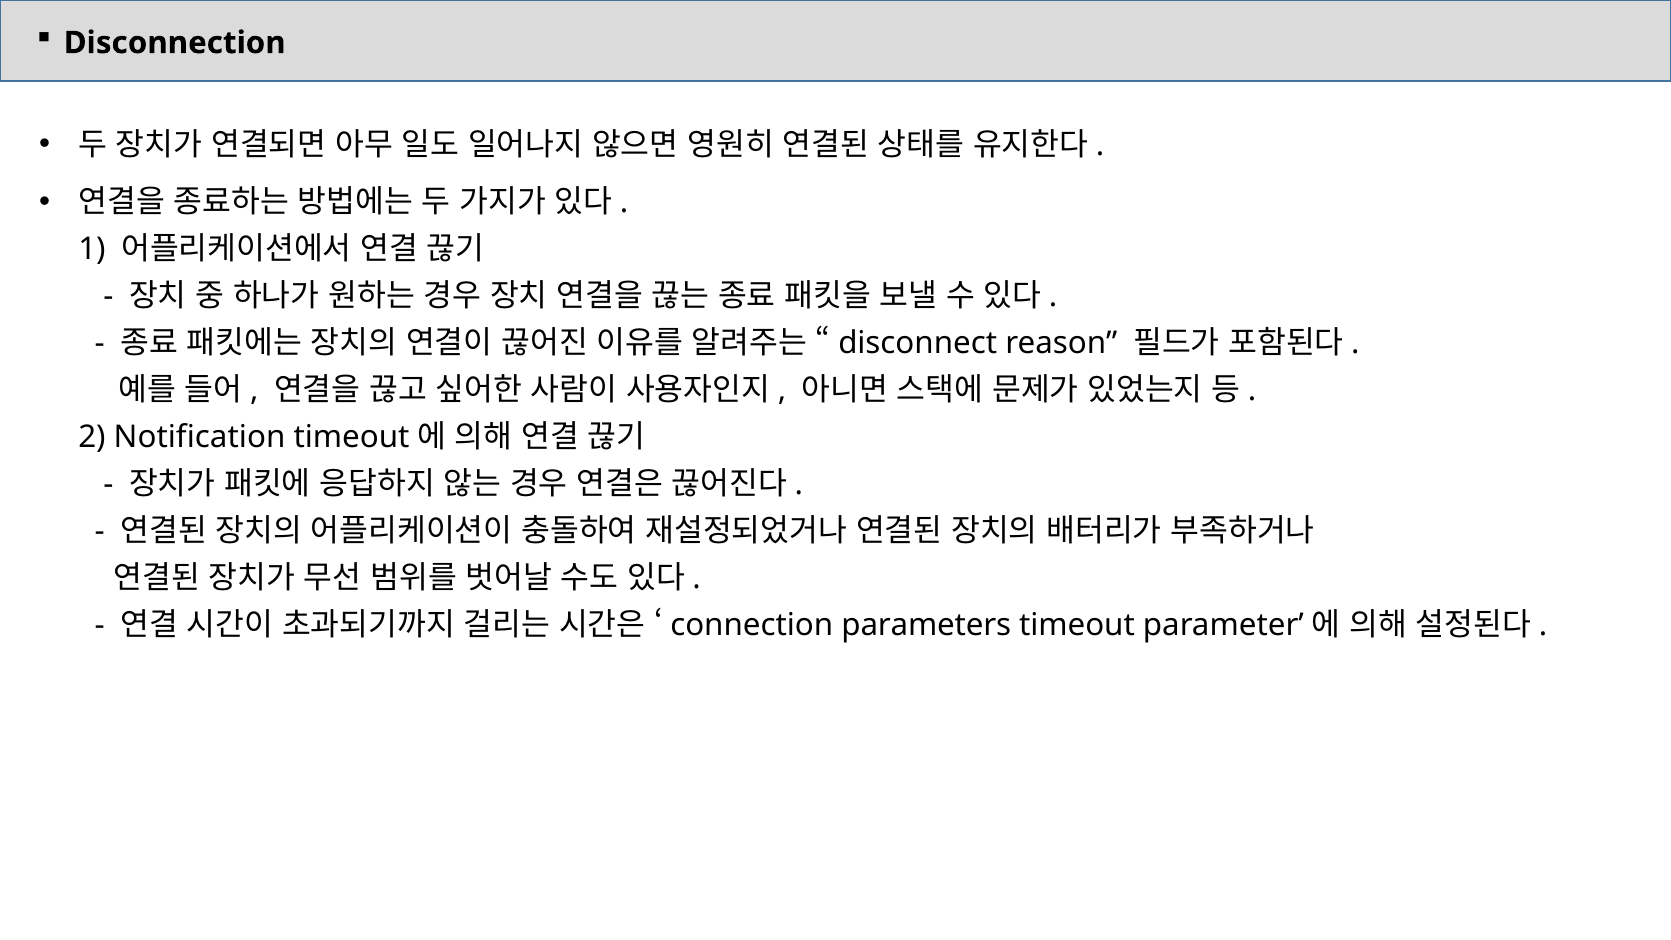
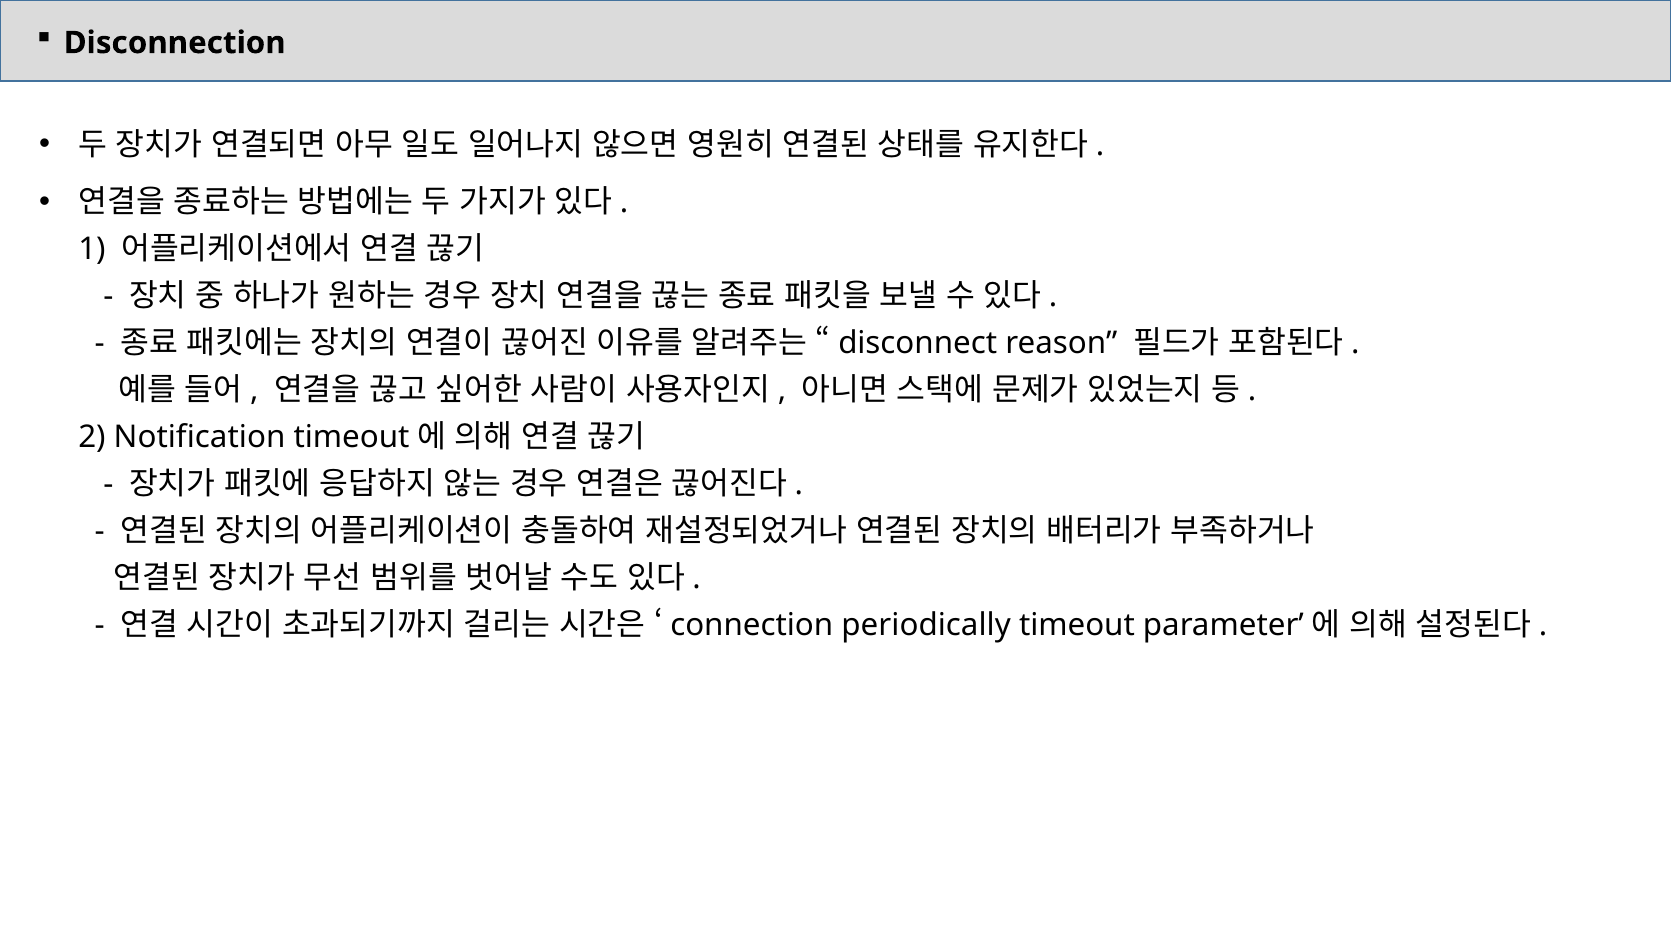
parameters: parameters -> periodically
